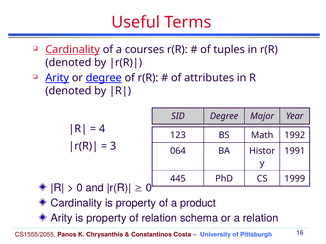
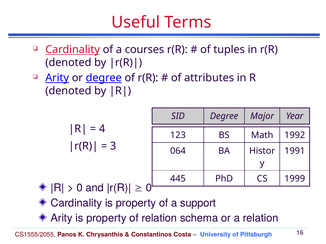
product: product -> support
